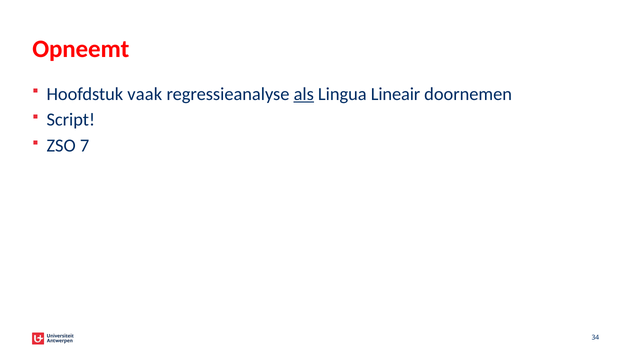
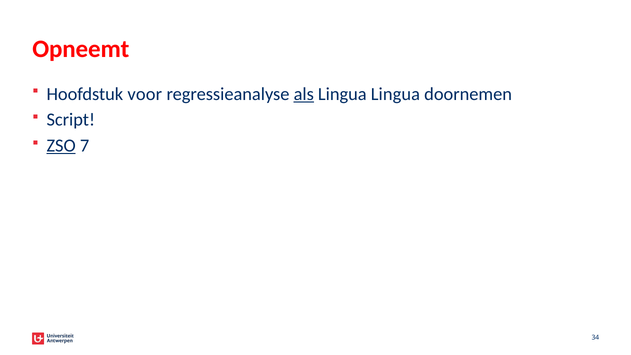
vaak: vaak -> voor
Lingua Lineair: Lineair -> Lingua
ZSO underline: none -> present
